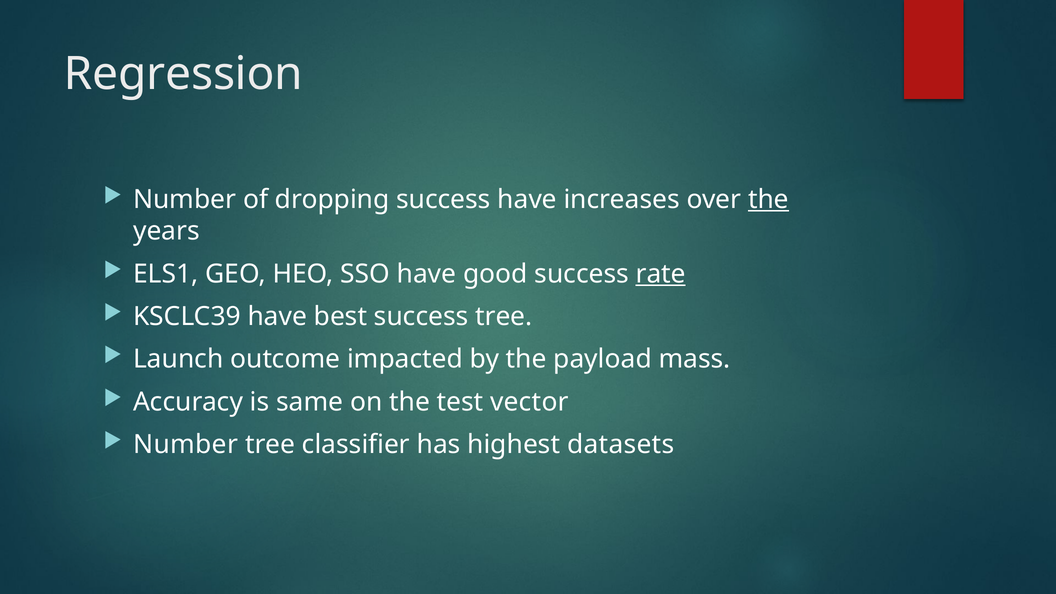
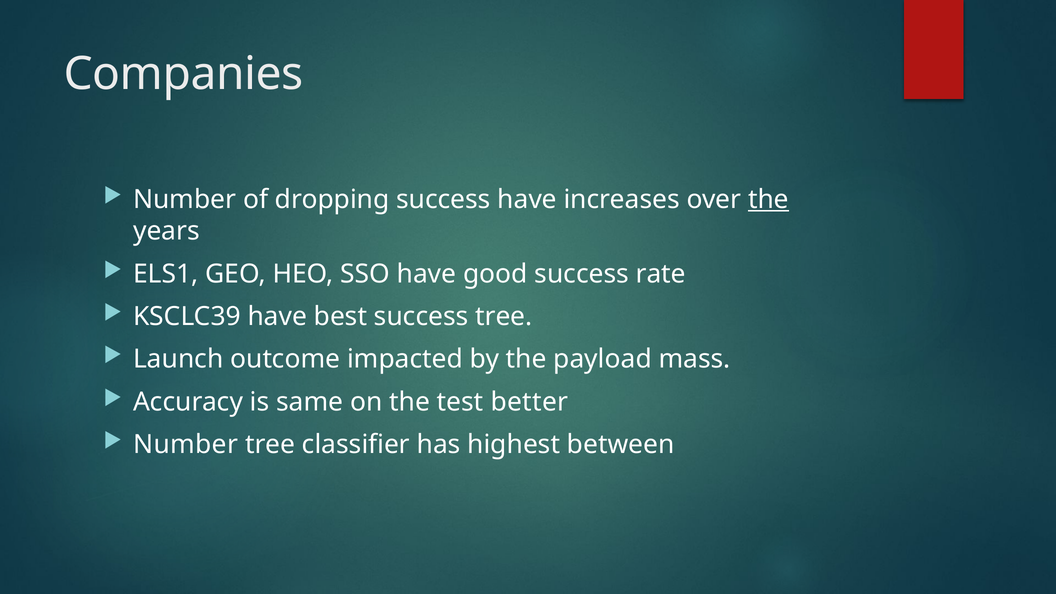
Regression: Regression -> Companies
rate underline: present -> none
vector: vector -> better
datasets: datasets -> between
